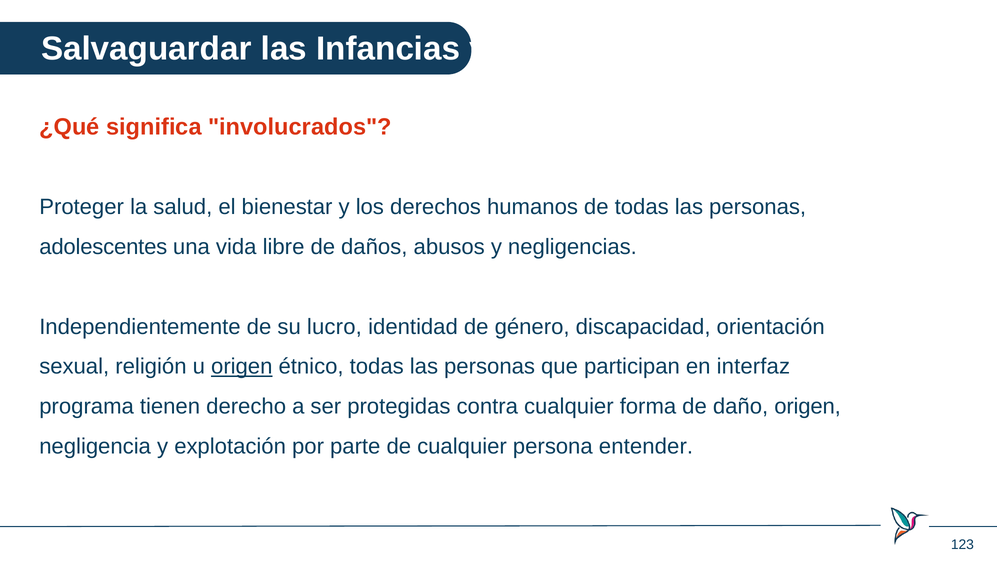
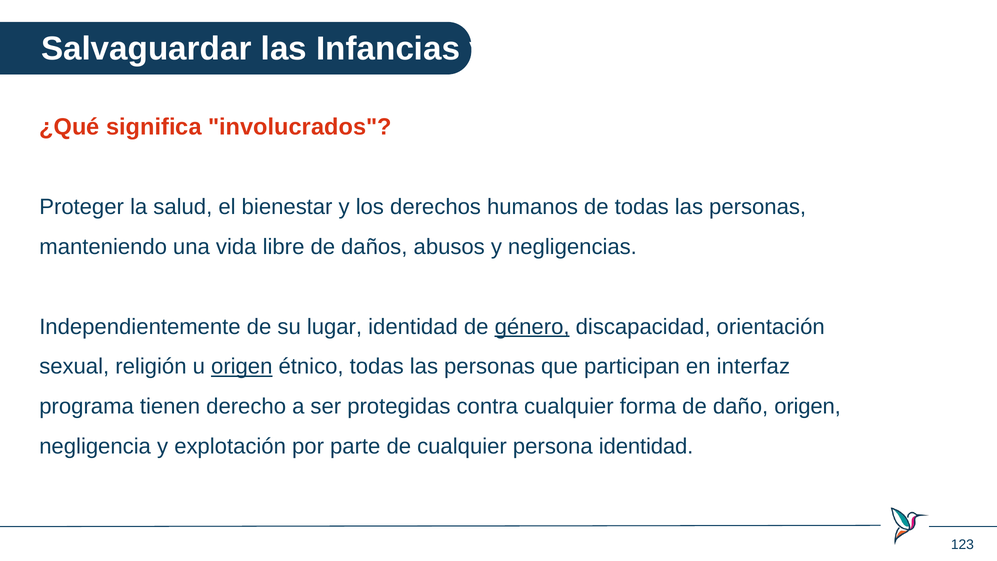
adolescentes: adolescentes -> manteniendo
lucro: lucro -> lugar
género underline: none -> present
persona entender: entender -> identidad
